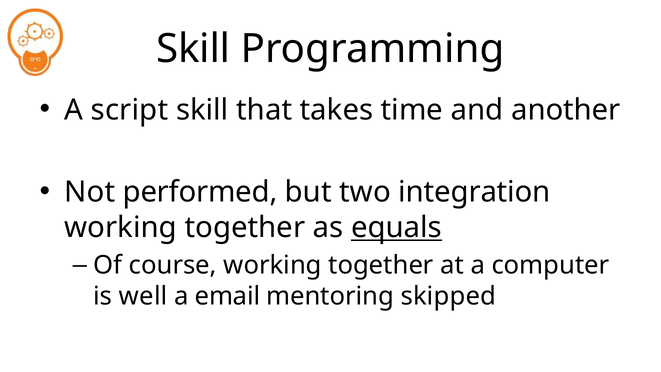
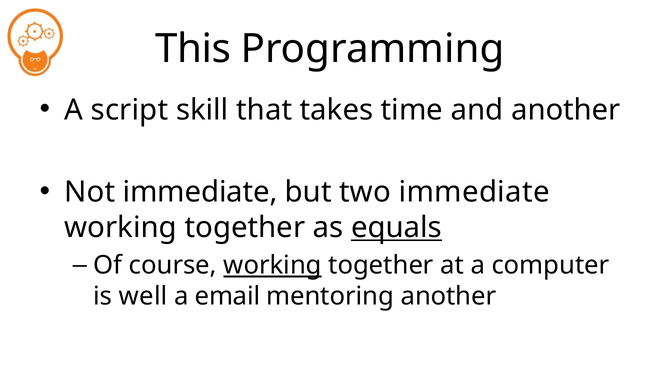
Skill at (193, 49): Skill -> This
Not performed: performed -> immediate
two integration: integration -> immediate
working at (273, 265) underline: none -> present
mentoring skipped: skipped -> another
